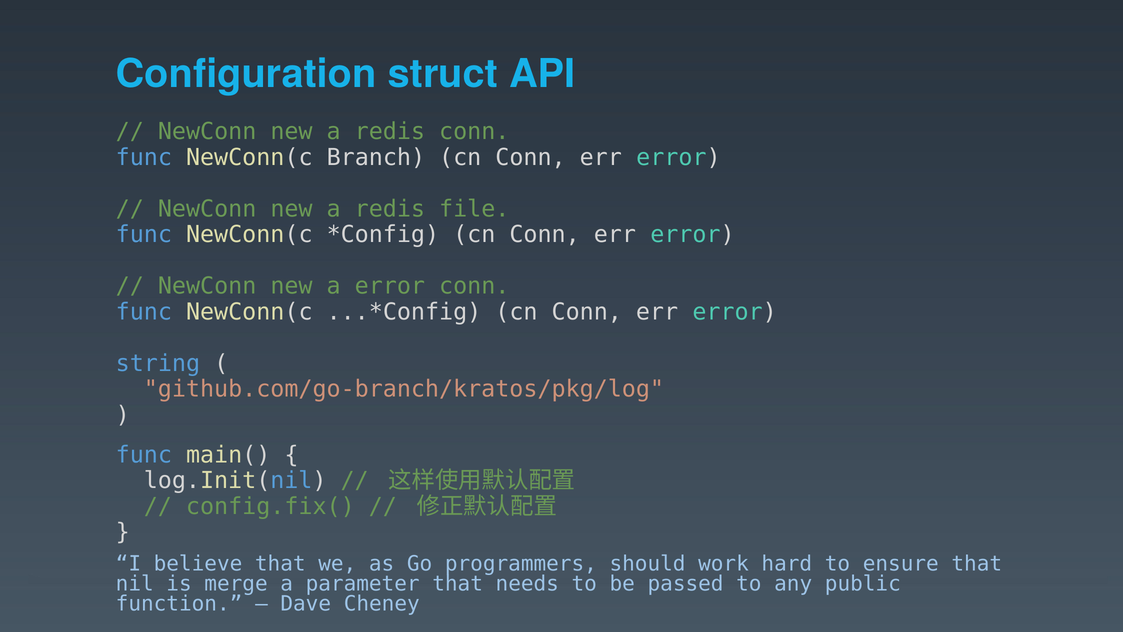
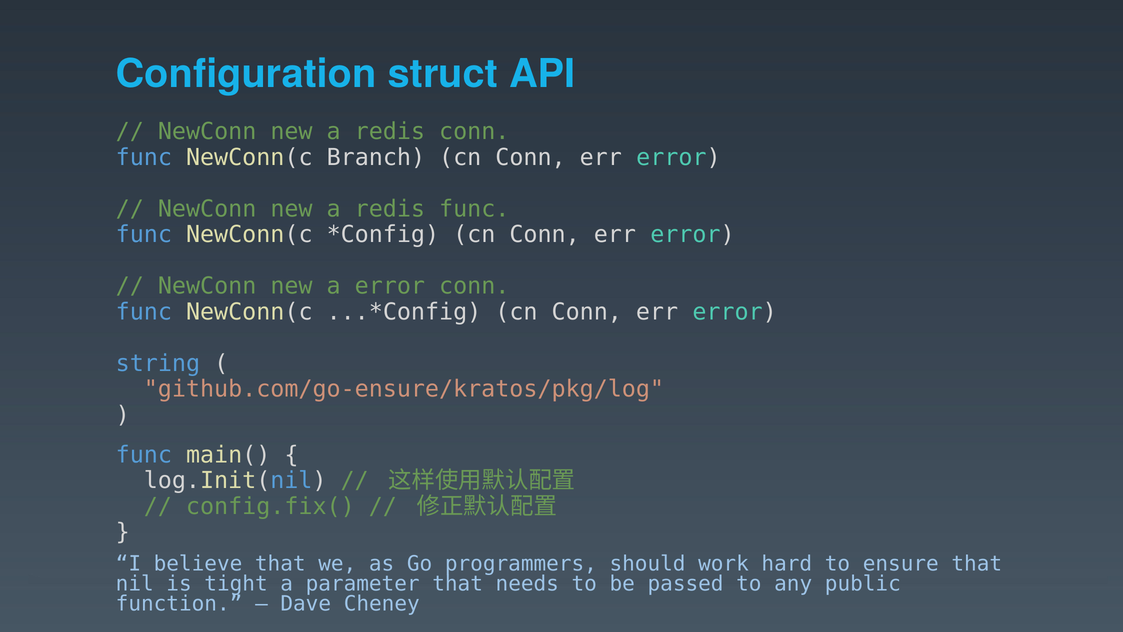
redis file: file -> func
github.com/go-branch/kratos/pkg/log: github.com/go-branch/kratos/pkg/log -> github.com/go-ensure/kratos/pkg/log
merge: merge -> tight
